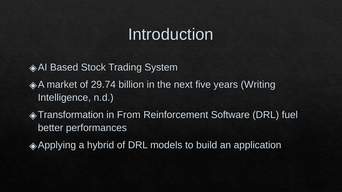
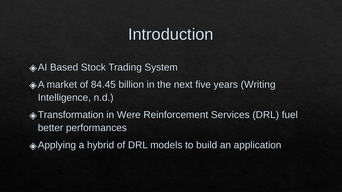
29.74: 29.74 -> 84.45
From: From -> Were
Software: Software -> Services
